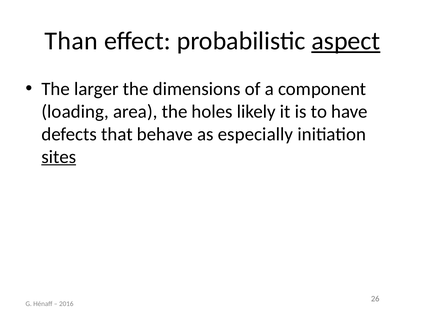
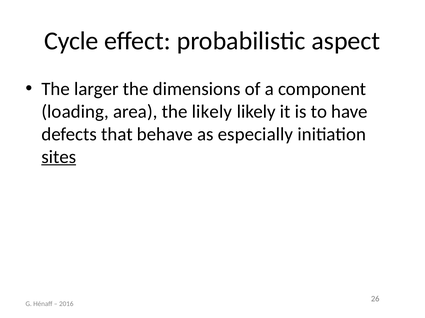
Than: Than -> Cycle
aspect underline: present -> none
the holes: holes -> likely
